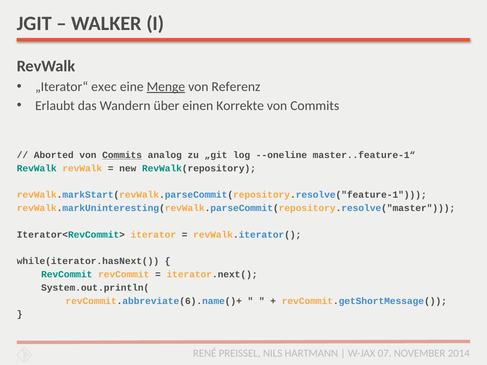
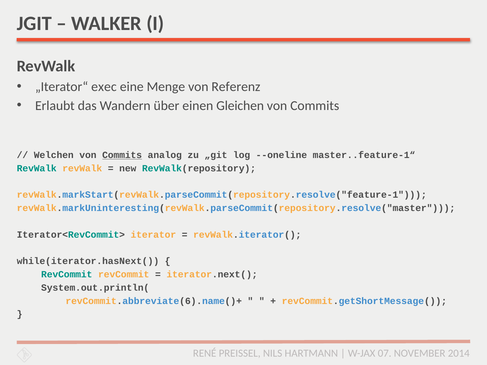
Menge underline: present -> none
Korrekte: Korrekte -> Gleichen
Aborted: Aborted -> Welchen
